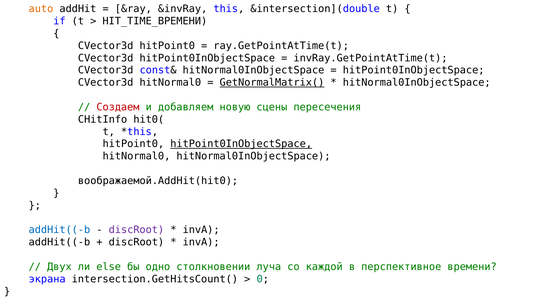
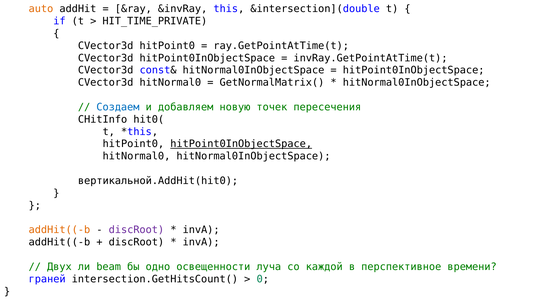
HIT_TIME_ВРЕМЕНИ: HIT_TIME_ВРЕМЕНИ -> HIT_TIME_PRIVATE
GetNormalMatrix( underline: present -> none
Создаем colour: red -> blue
сцены: сцены -> точек
воображаемой.AddHit(hit0: воображаемой.AddHit(hit0 -> вертикальной.AddHit(hit0
addHit((-b at (59, 230) colour: blue -> orange
else: else -> beam
столкновении: столкновении -> освещенности
экрана: экрана -> граней
